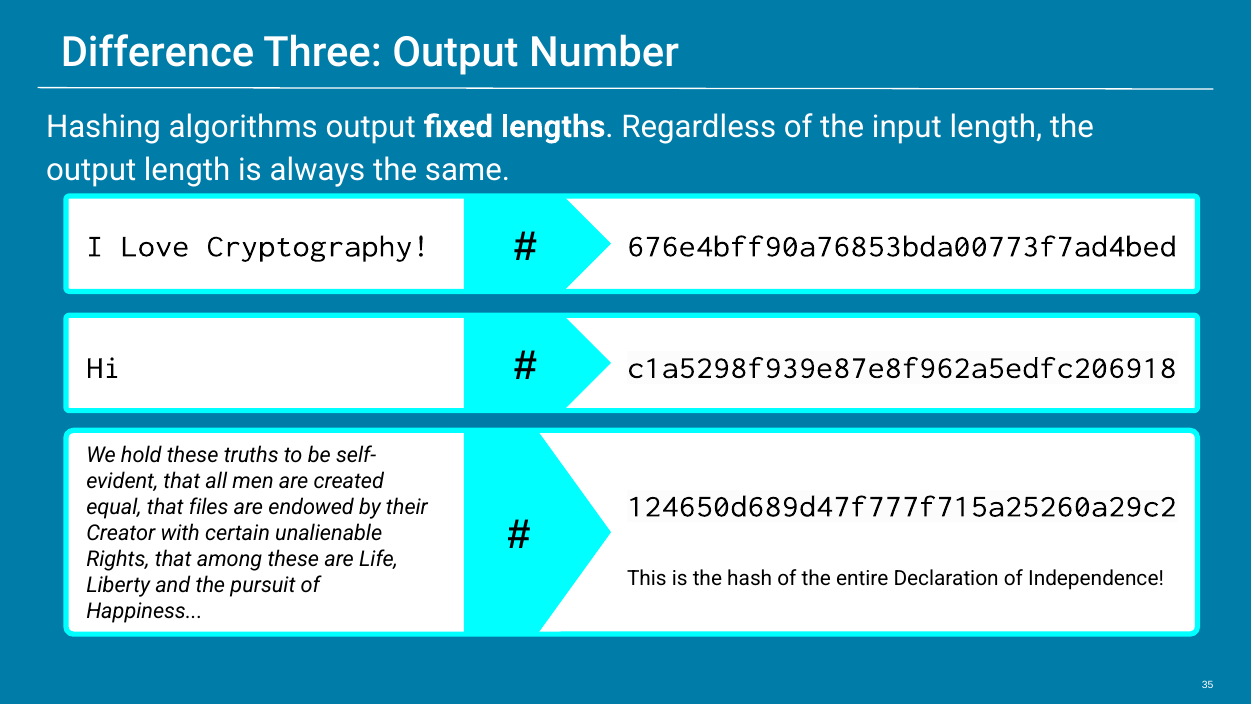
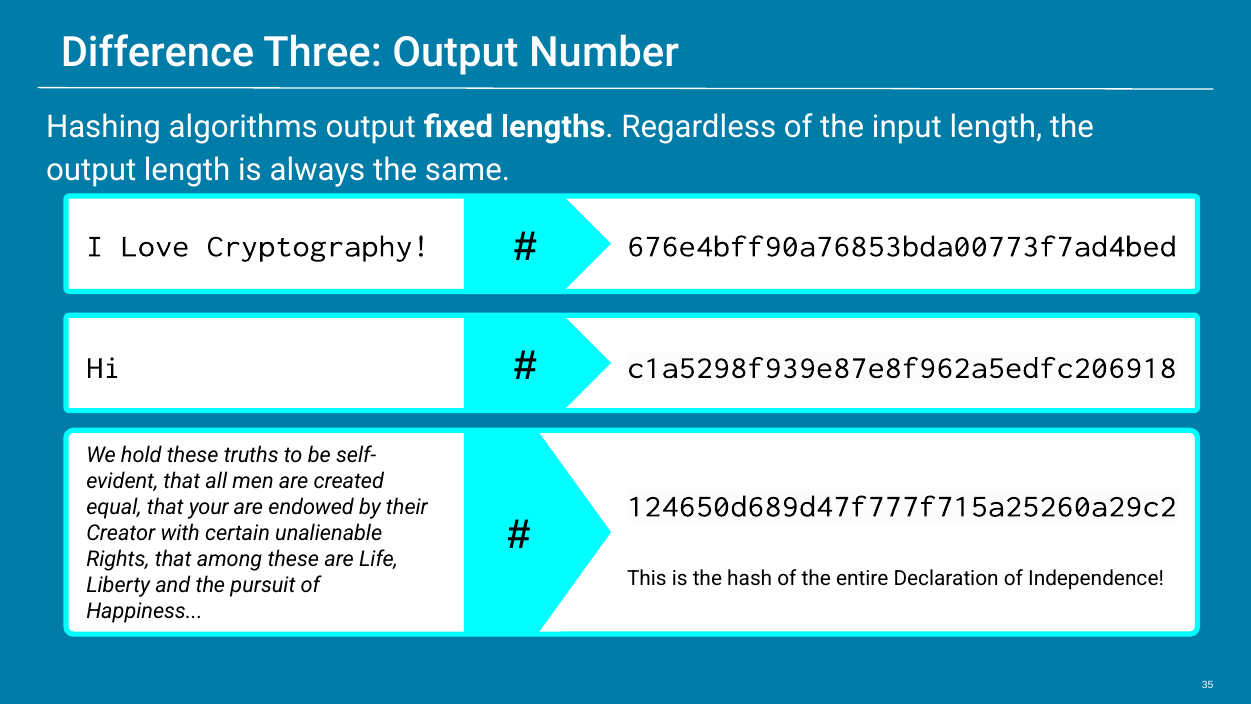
files: files -> your
